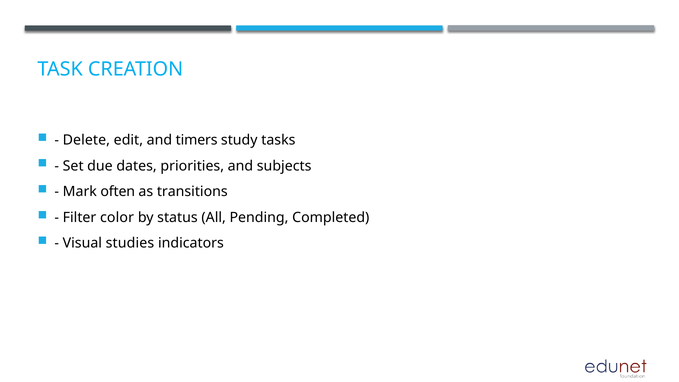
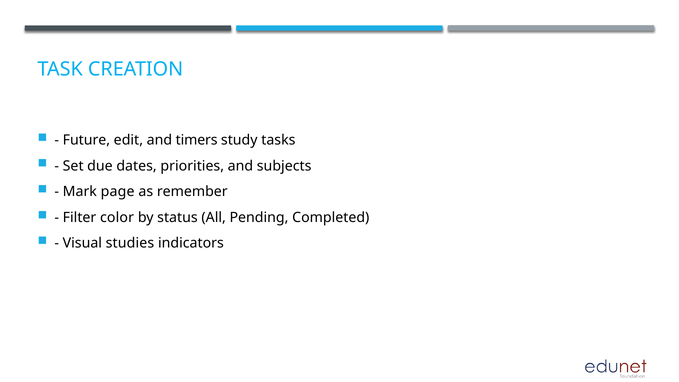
Delete: Delete -> Future
often: often -> page
transitions: transitions -> remember
